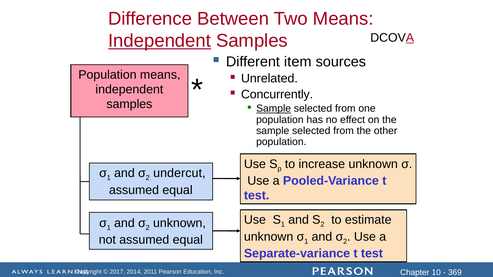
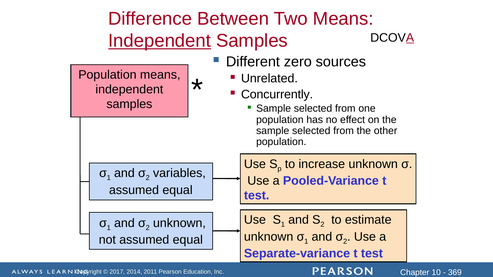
item: item -> zero
Sample at (274, 109) underline: present -> none
undercut: undercut -> variables
